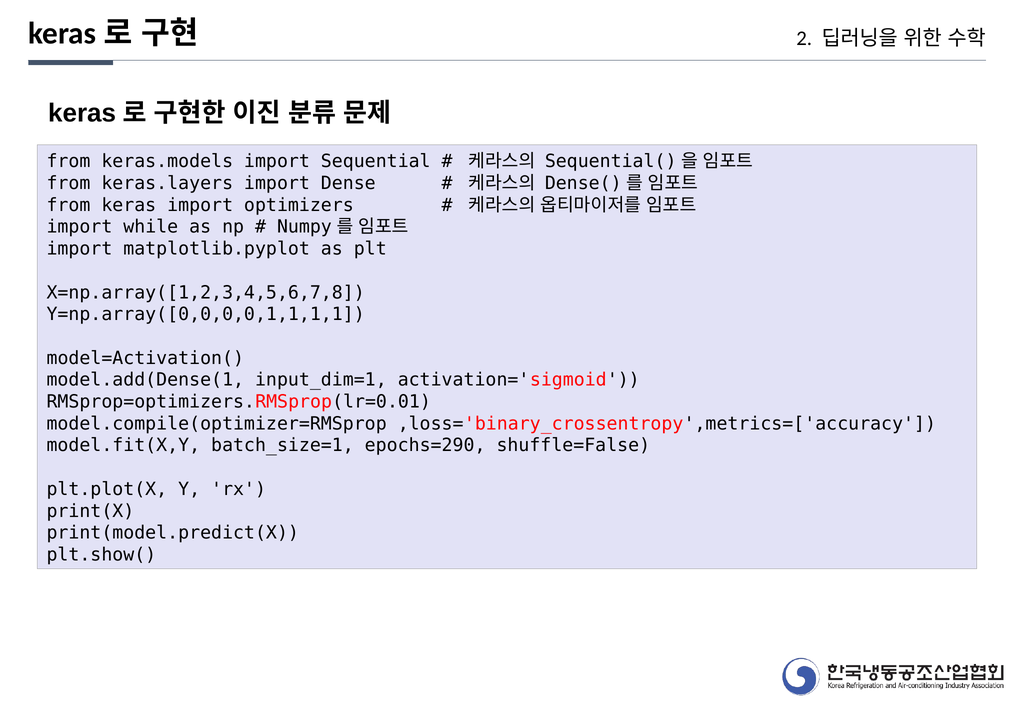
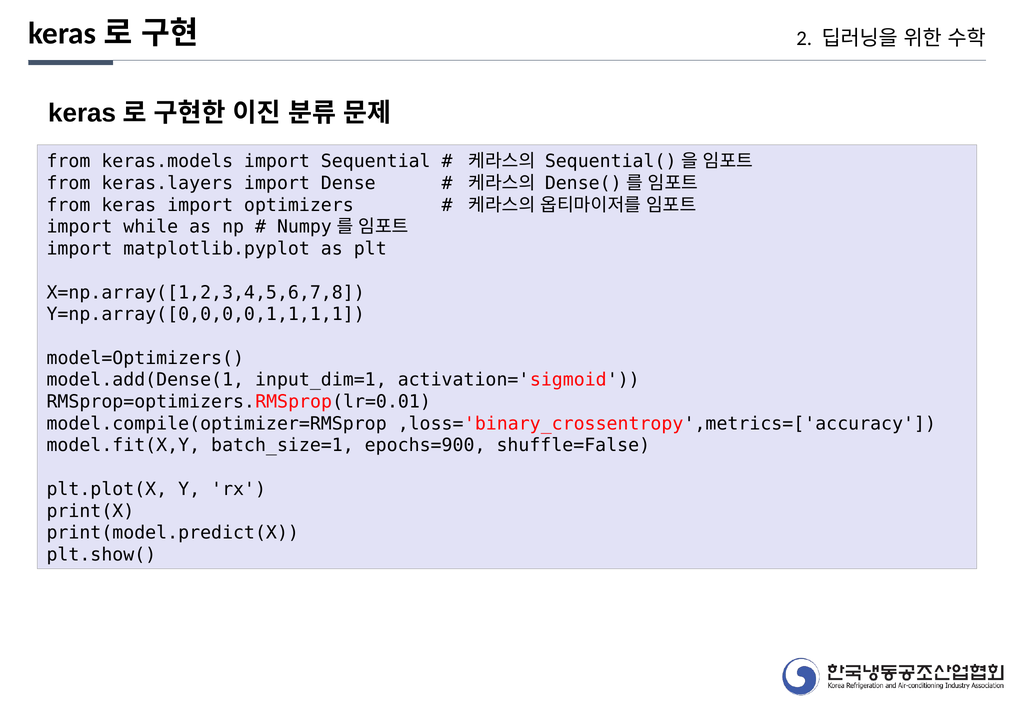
model=Activation(: model=Activation( -> model=Optimizers(
epochs=290: epochs=290 -> epochs=900
